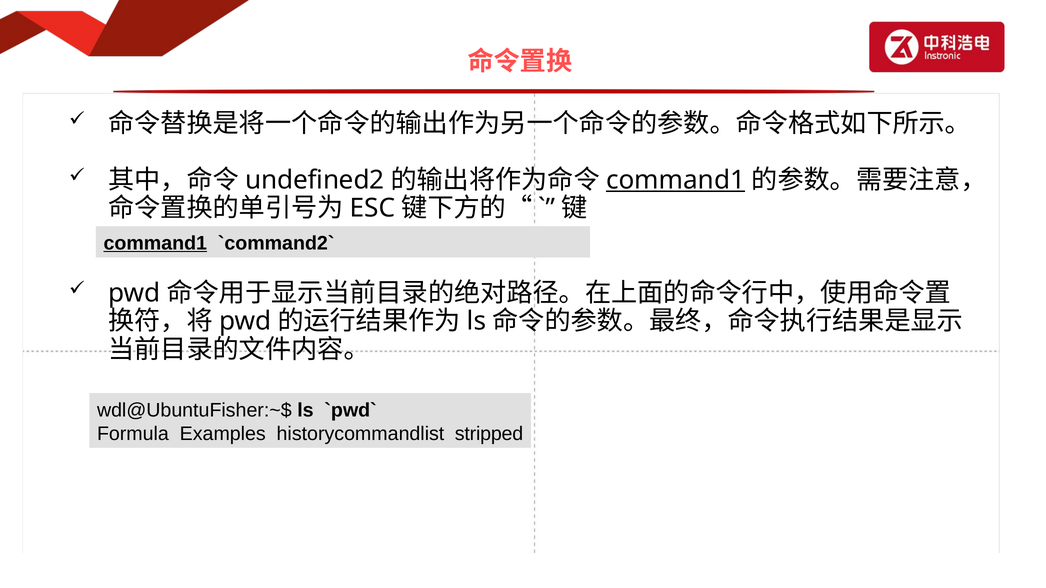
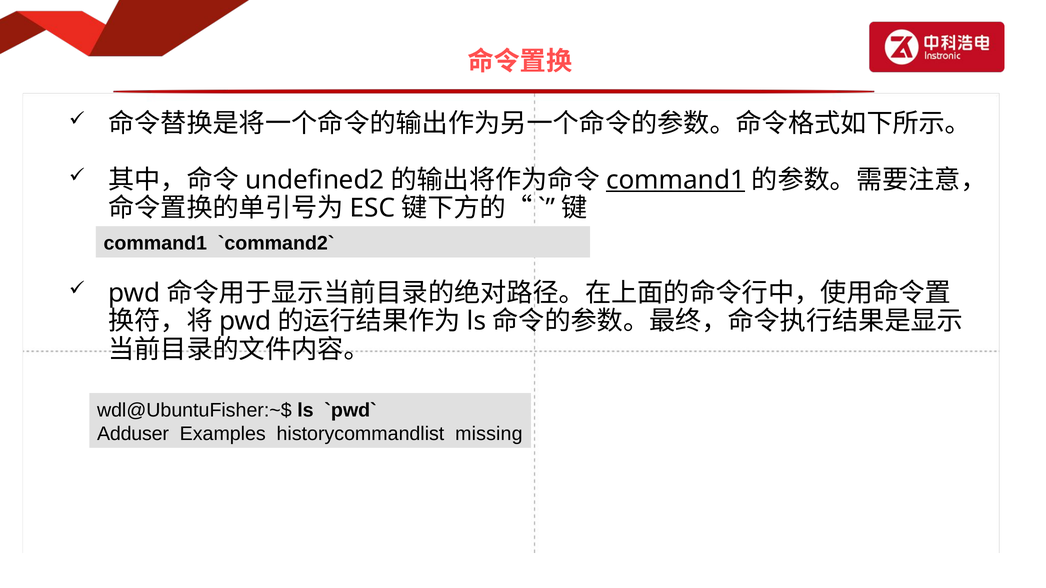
command1 at (155, 243) underline: present -> none
Formula: Formula -> Adduser
stripped: stripped -> missing
